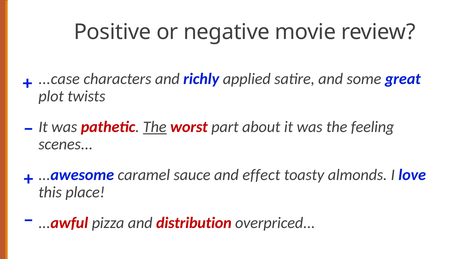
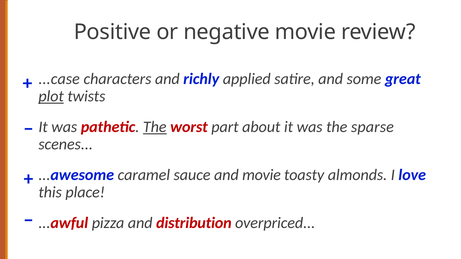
plot underline: none -> present
feeling: feeling -> sparse
and effect: effect -> movie
